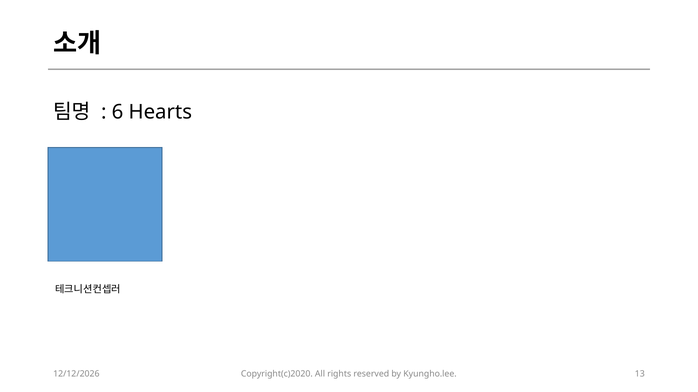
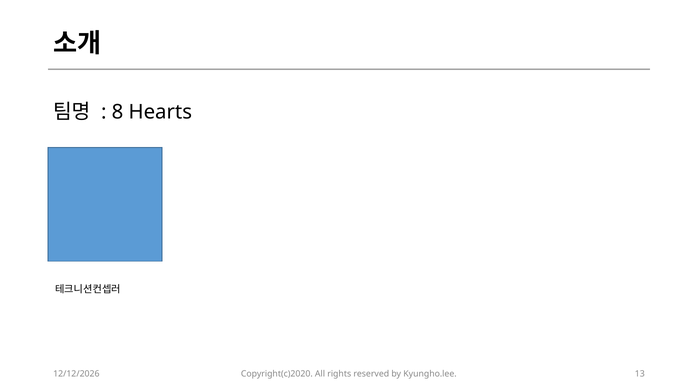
6: 6 -> 8
